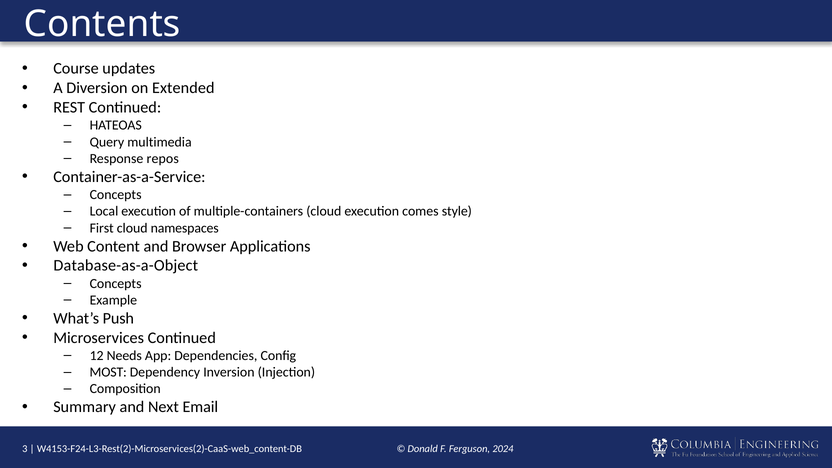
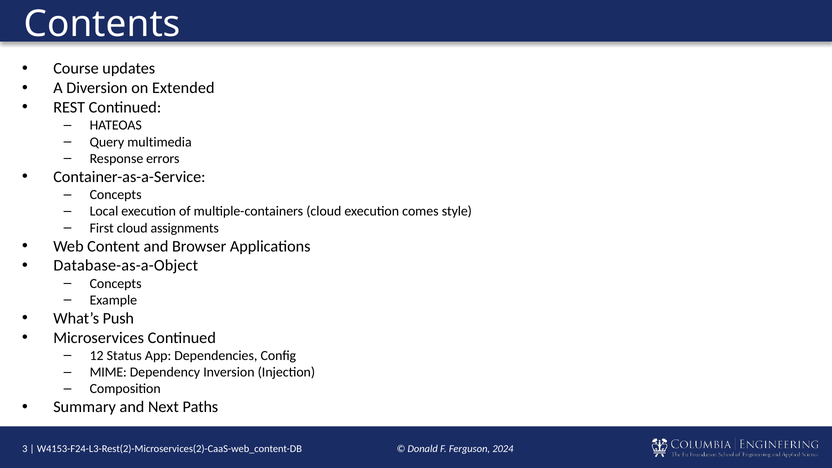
repos: repos -> errors
namespaces: namespaces -> assignments
Needs: Needs -> Status
MOST: MOST -> MIME
Email: Email -> Paths
